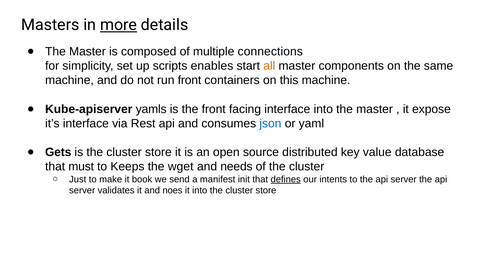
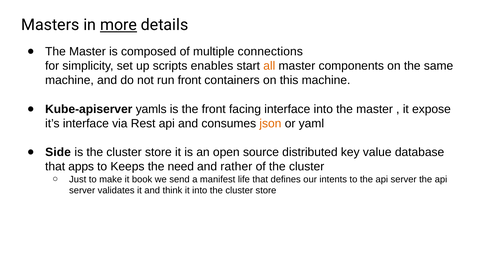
json colour: blue -> orange
Gets: Gets -> Side
must: must -> apps
wget: wget -> need
needs: needs -> rather
init: init -> life
defines underline: present -> none
noes: noes -> think
